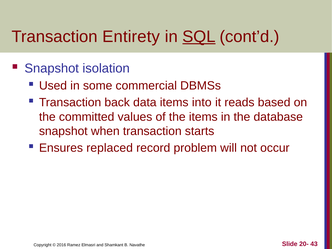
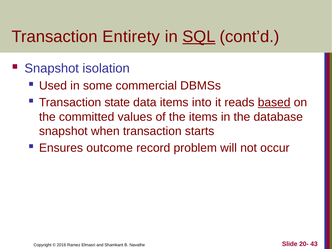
back: back -> state
based underline: none -> present
replaced: replaced -> outcome
